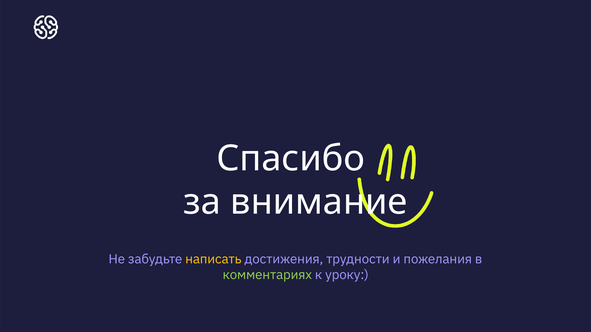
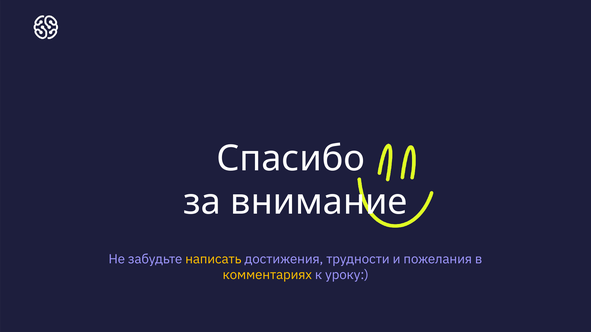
комментариях colour: light green -> yellow
